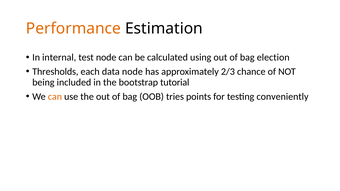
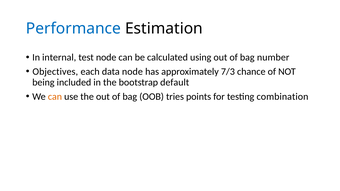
Performance colour: orange -> blue
election: election -> number
Thresholds: Thresholds -> Objectives
2/3: 2/3 -> 7/3
tutorial: tutorial -> default
conveniently: conveniently -> combination
